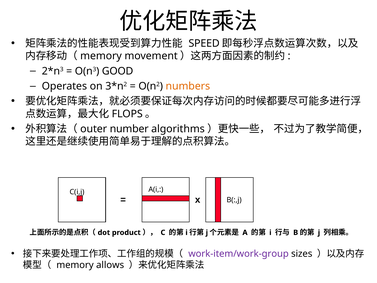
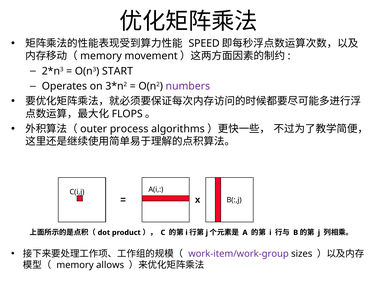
GOOD: GOOD -> START
numbers colour: orange -> purple
number: number -> process
